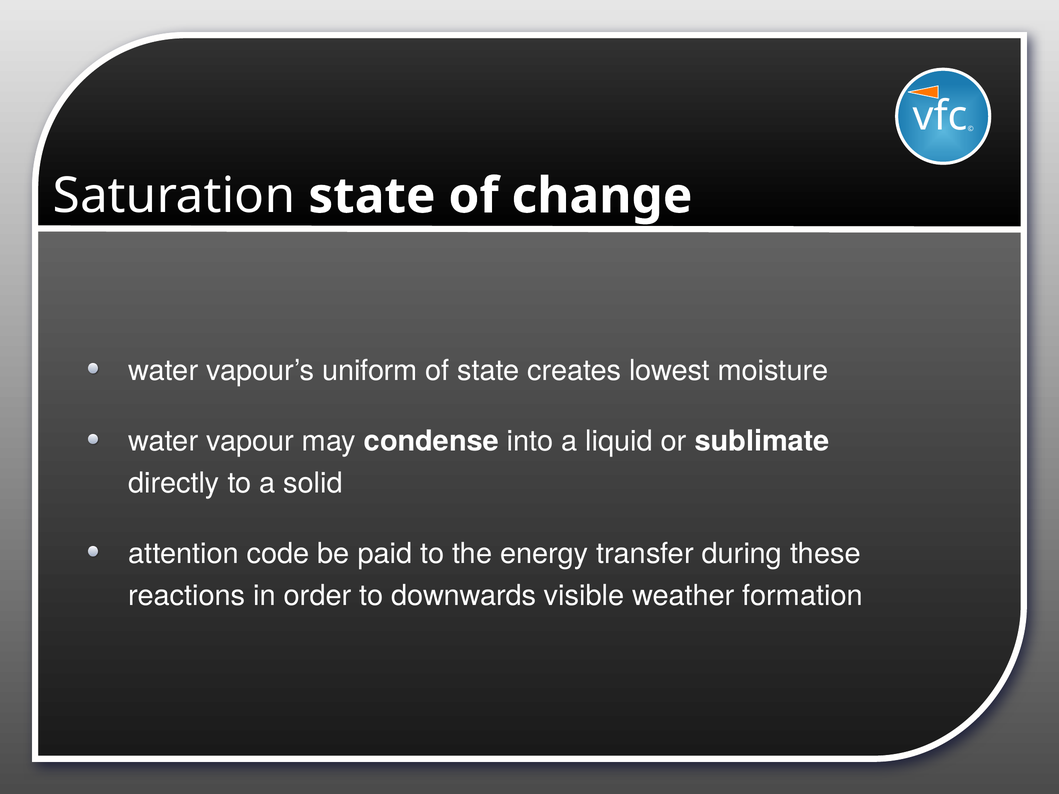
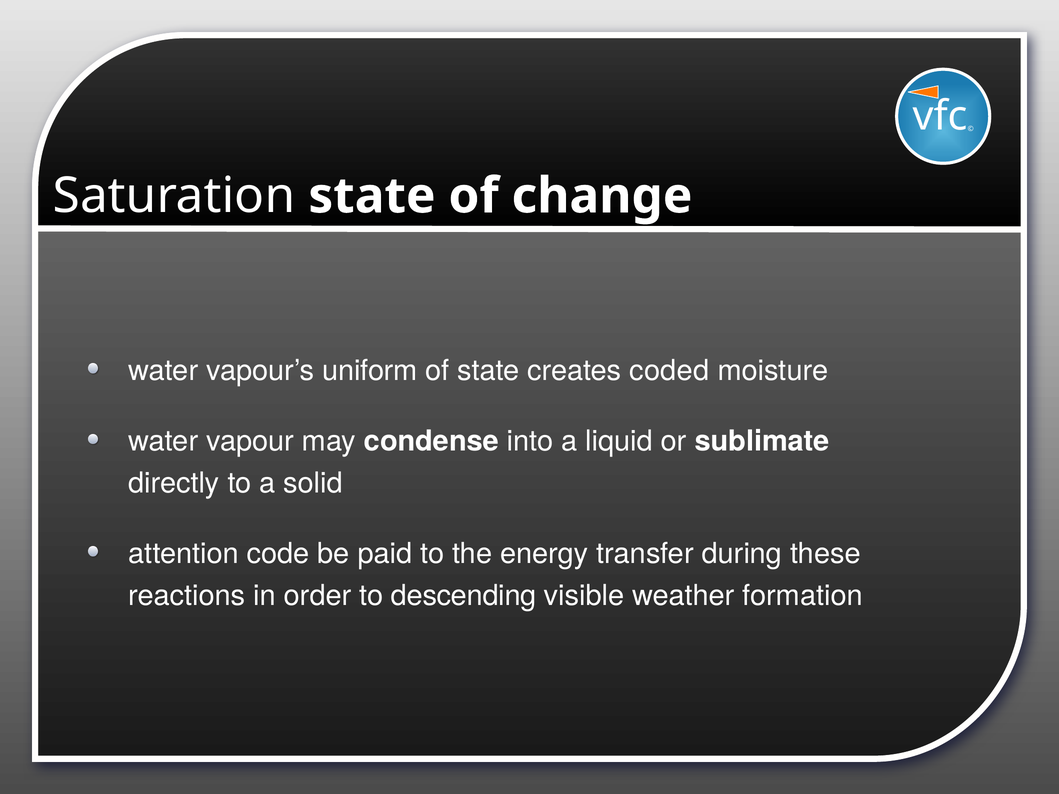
lowest: lowest -> coded
downwards: downwards -> descending
